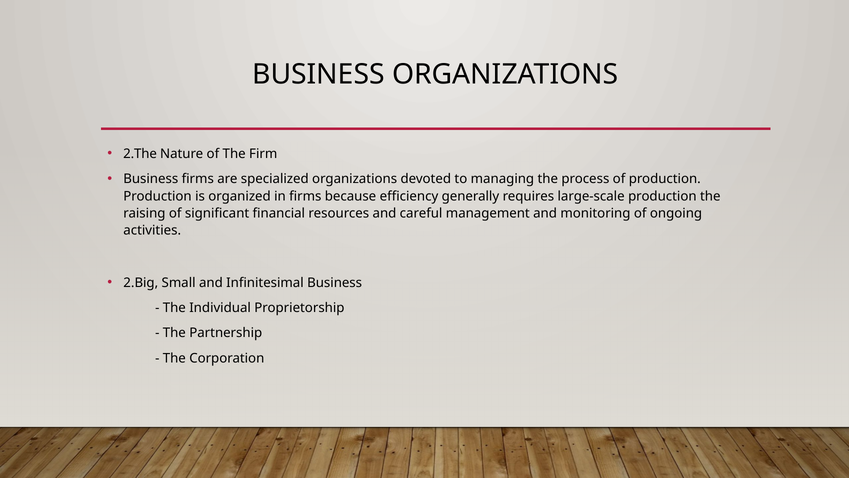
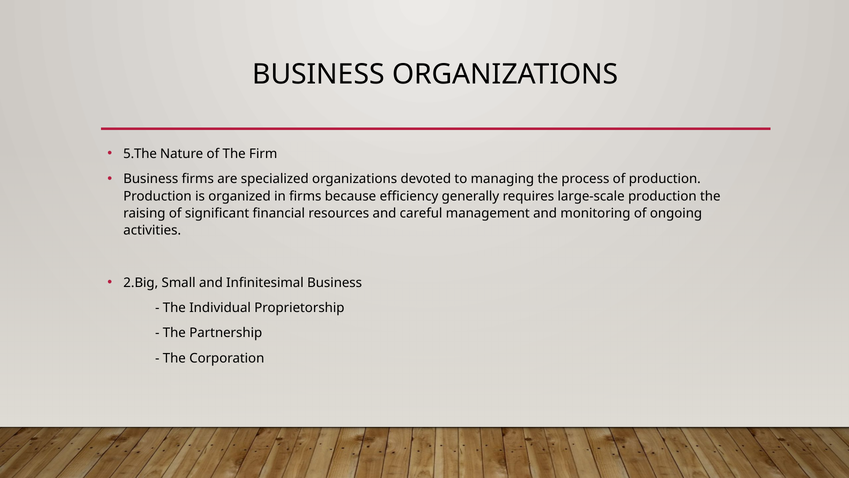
2.The: 2.The -> 5.The
